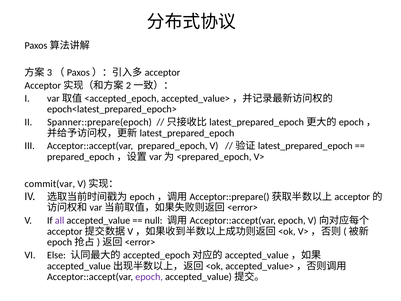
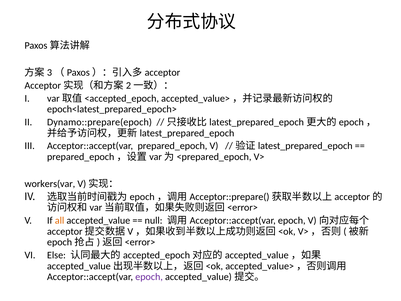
Spanner::prepare(epoch: Spanner::prepare(epoch -> Dynamo::prepare(epoch
commit(var: commit(var -> workers(var
all colour: purple -> orange
